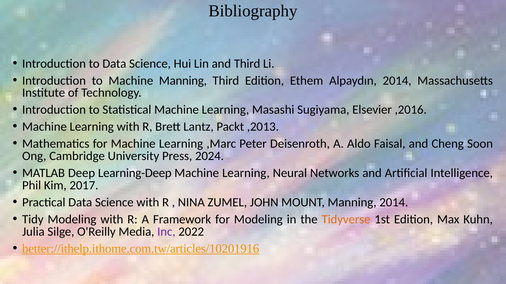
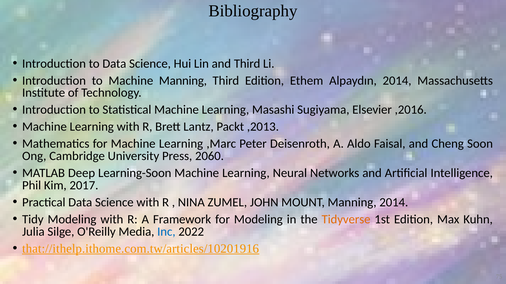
2024: 2024 -> 2060
Learning-Deep: Learning-Deep -> Learning-Soon
Inc colour: purple -> blue
better://ithelp.ithome.com.tw/articles/10201916: better://ithelp.ithome.com.tw/articles/10201916 -> that://ithelp.ithome.com.tw/articles/10201916
